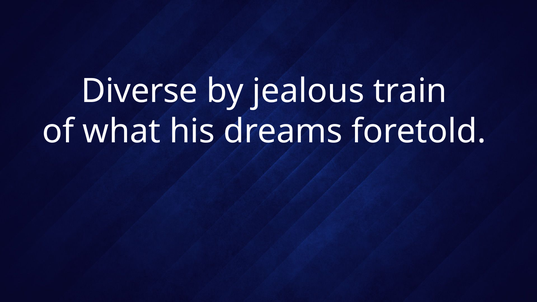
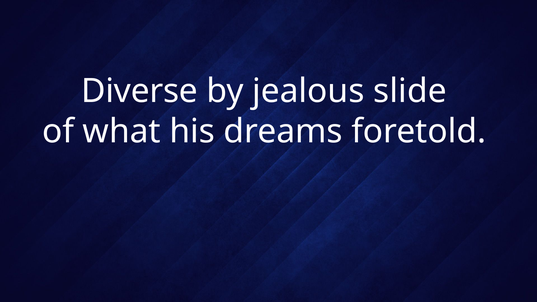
train: train -> slide
